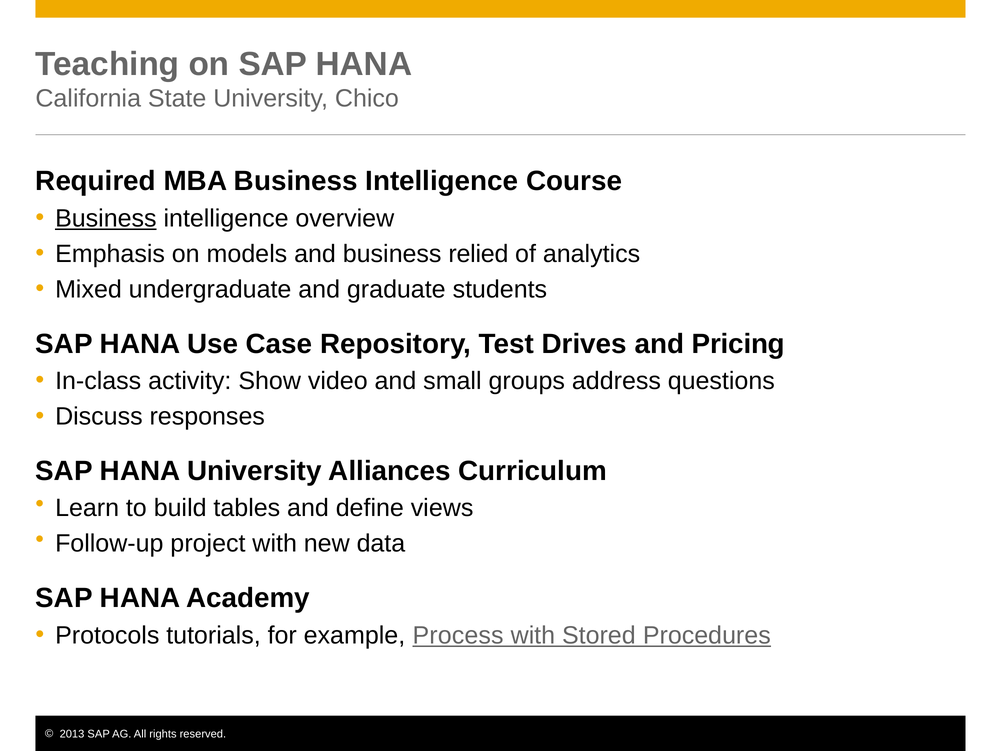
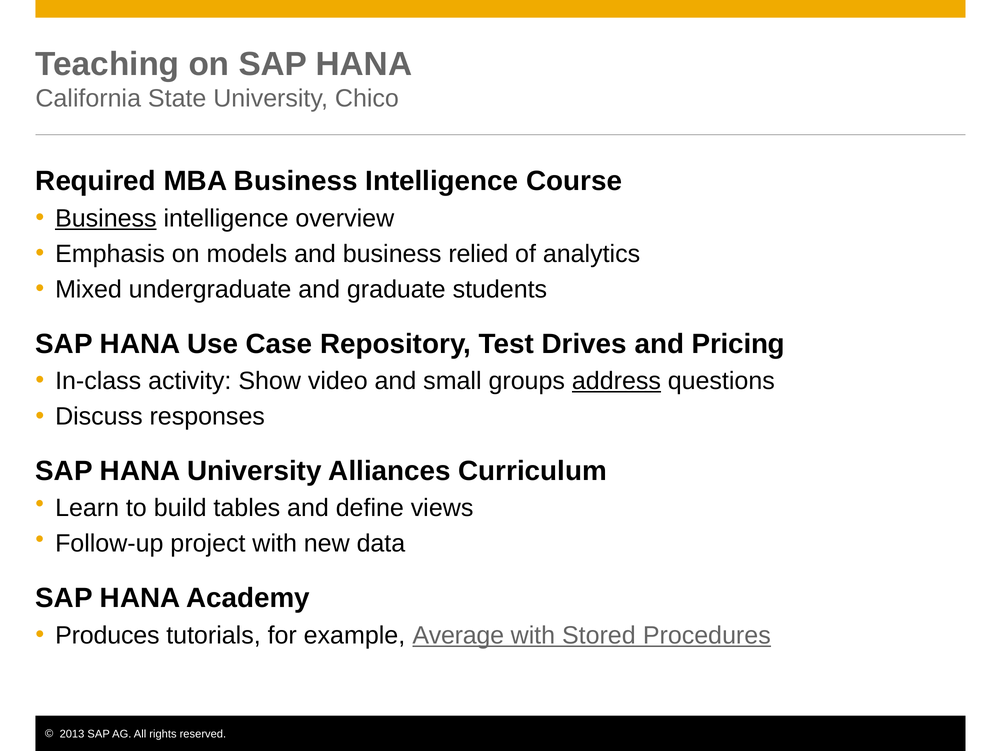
address underline: none -> present
Protocols: Protocols -> Produces
Process: Process -> Average
